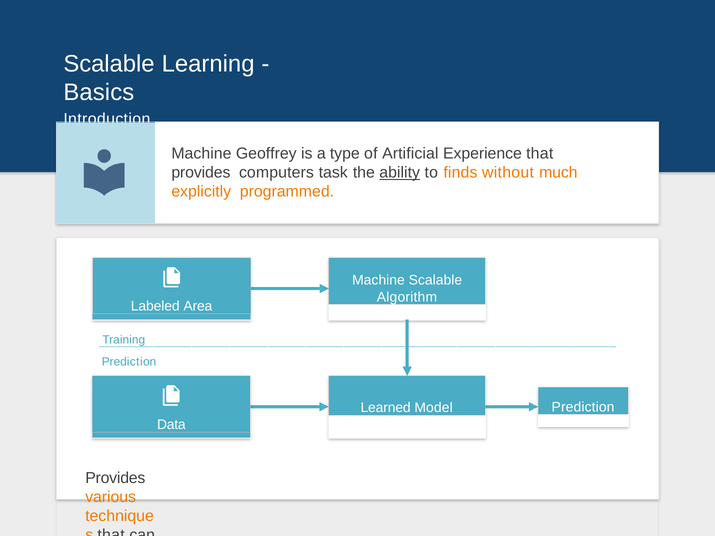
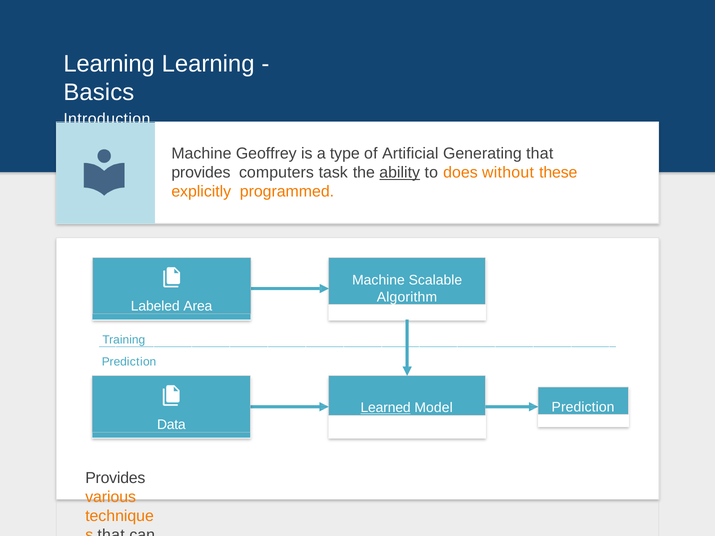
Scalable at (109, 64): Scalable -> Learning
Experience: Experience -> Generating
finds: finds -> does
much: much -> these
Learned underline: none -> present
